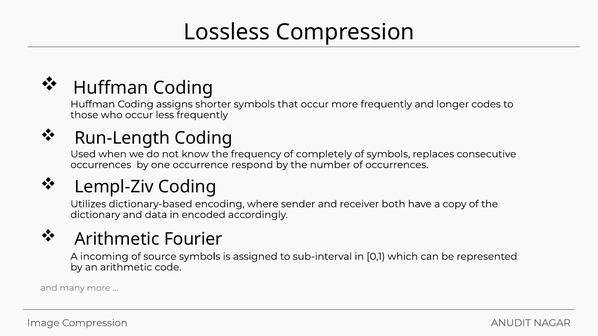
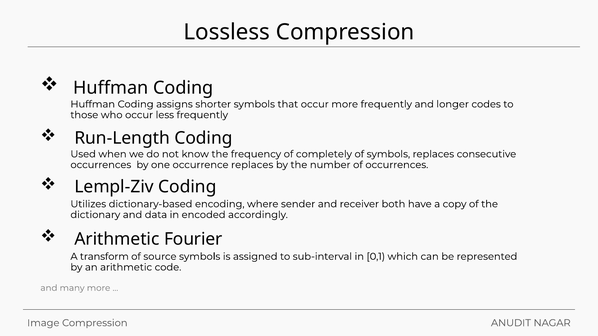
occurrence respond: respond -> replaces
incoming: incoming -> transform
